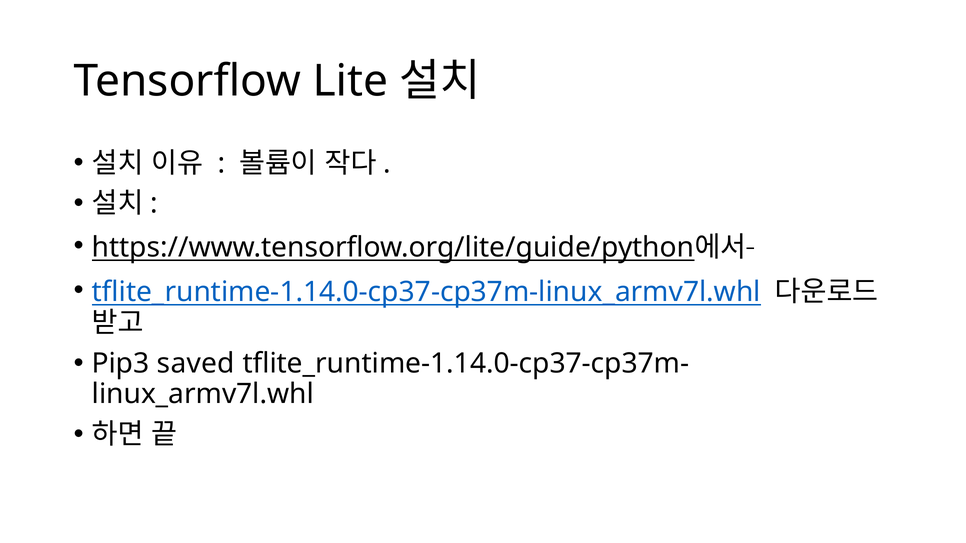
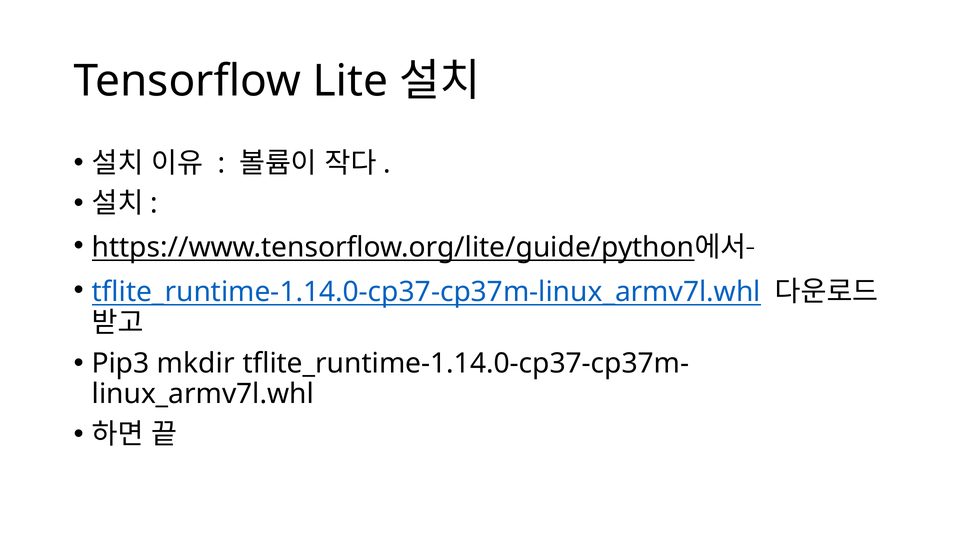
saved: saved -> mkdir
